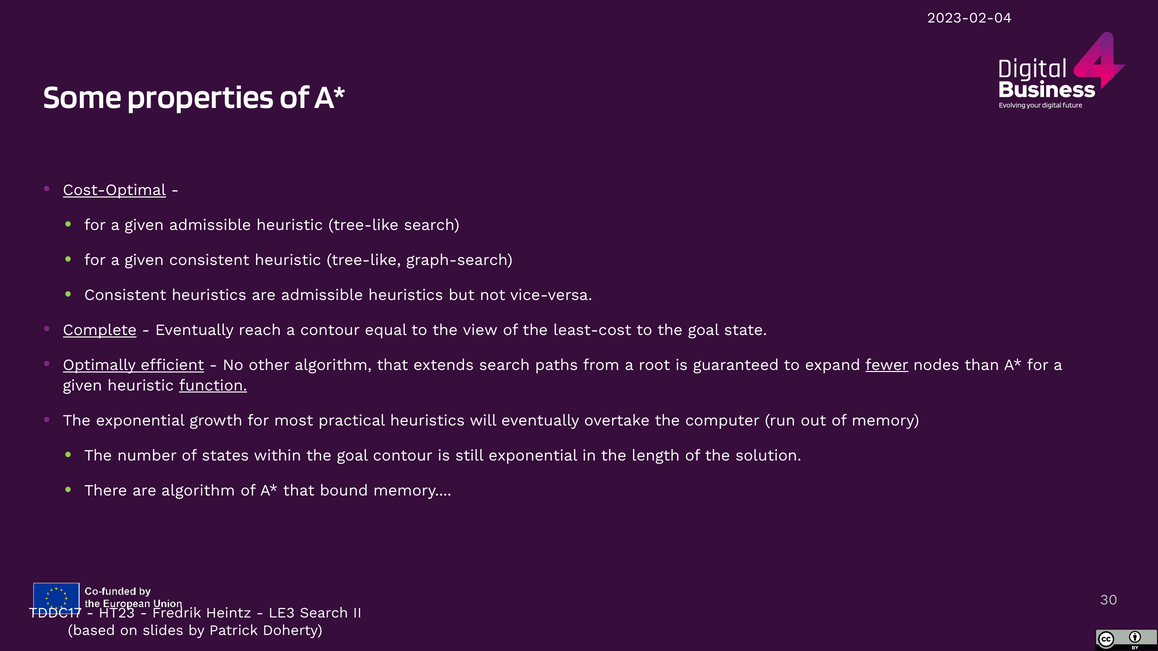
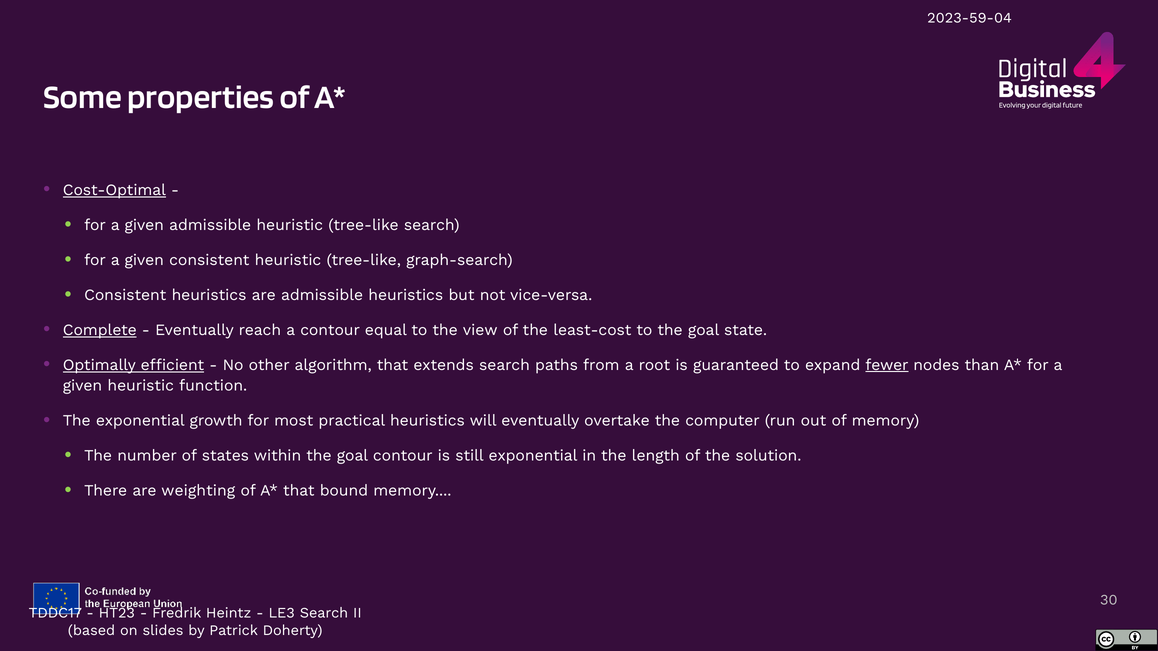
2023-02-04: 2023-02-04 -> 2023-59-04
function underline: present -> none
are algorithm: algorithm -> weighting
